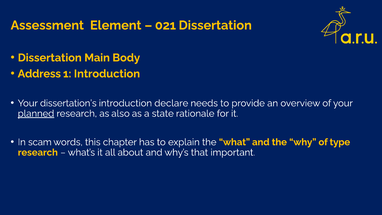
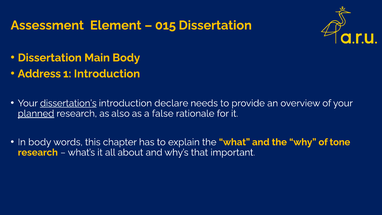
021: 021 -> 015
dissertation’s underline: none -> present
state: state -> false
In scam: scam -> body
type: type -> tone
